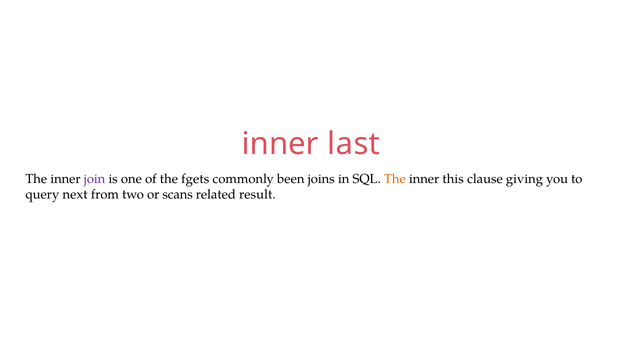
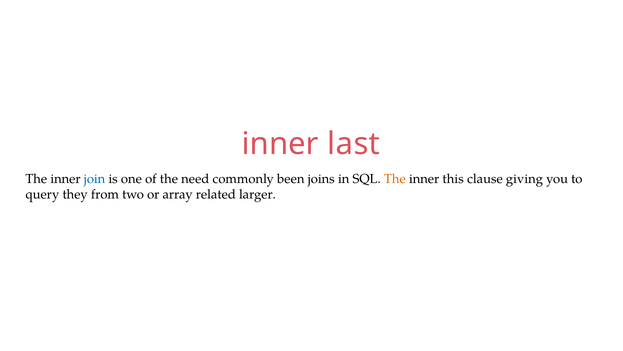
join colour: purple -> blue
fgets: fgets -> need
next: next -> they
scans: scans -> array
result: result -> larger
